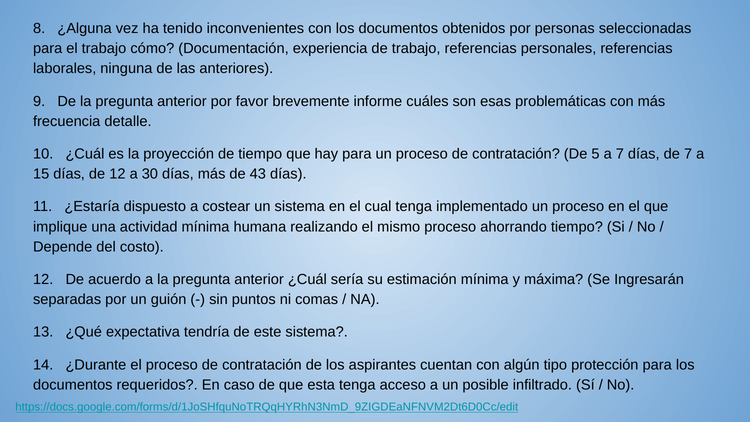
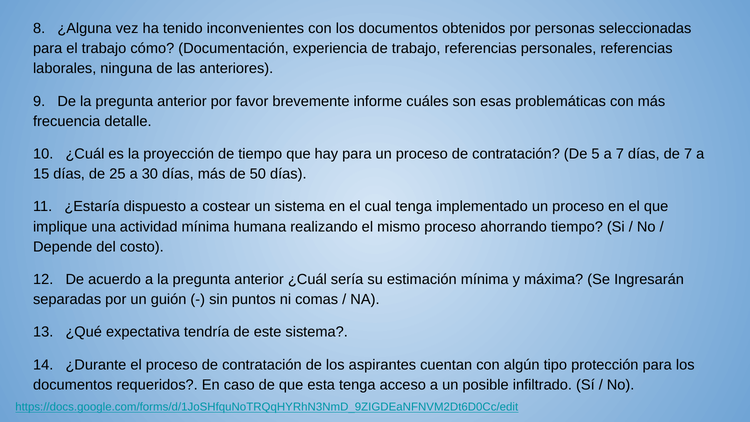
de 12: 12 -> 25
43: 43 -> 50
